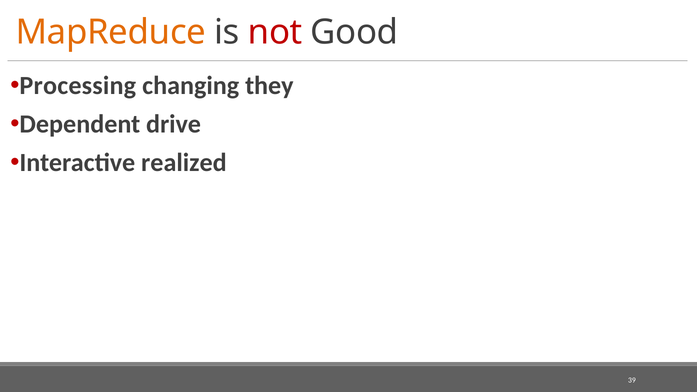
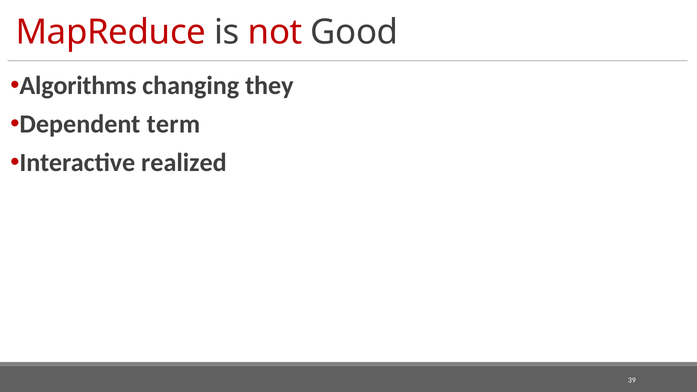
MapReduce colour: orange -> red
Processing: Processing -> Algorithms
drive: drive -> term
